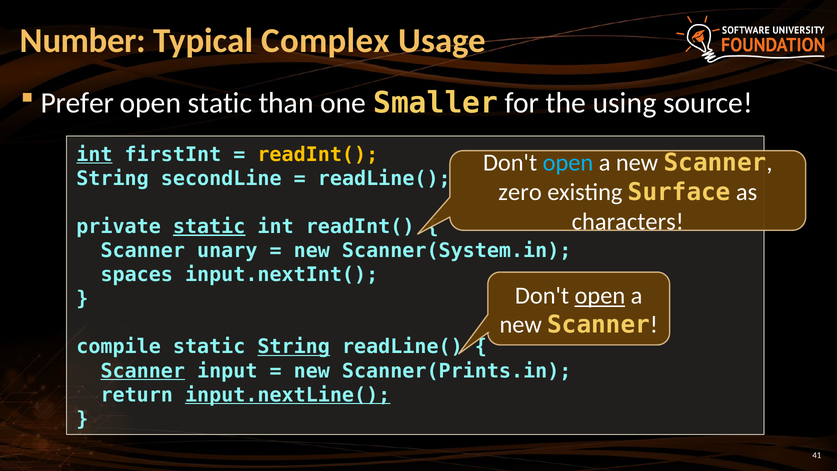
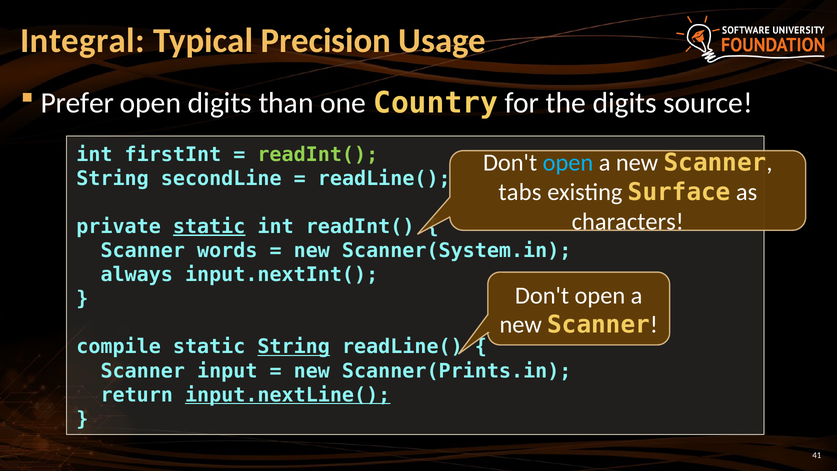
Number: Number -> Integral
Complex: Complex -> Precision
open static: static -> digits
Smaller: Smaller -> Country
the using: using -> digits
int at (94, 154) underline: present -> none
readInt( at (318, 154) colour: yellow -> light green
zero: zero -> tabs
unary: unary -> words
spaces: spaces -> always
open at (600, 295) underline: present -> none
Scanner at (143, 371) underline: present -> none
